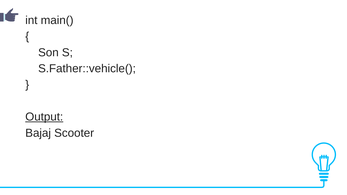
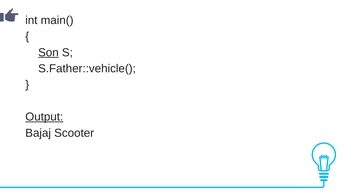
Son underline: none -> present
